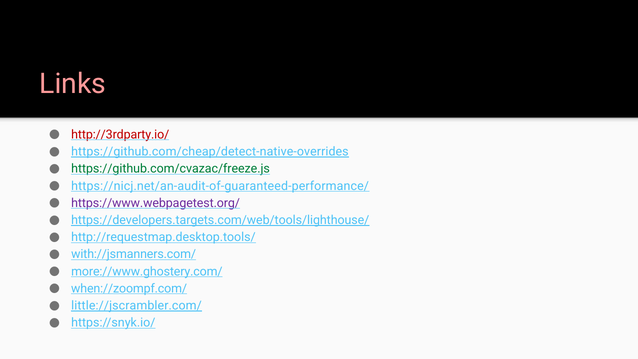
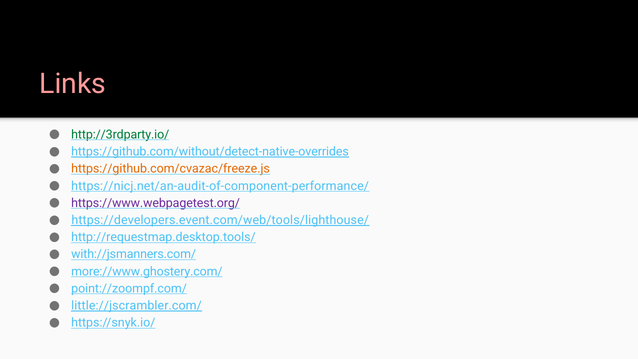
http://3rdparty.io/ colour: red -> green
https://github.com/cheap/detect-native-overrides: https://github.com/cheap/detect-native-overrides -> https://github.com/without/detect-native-overrides
https://github.com/cvazac/freeze.js colour: green -> orange
https://nicj.net/an-audit-of-guaranteed-performance/: https://nicj.net/an-audit-of-guaranteed-performance/ -> https://nicj.net/an-audit-of-component-performance/
https://developers.targets.com/web/tools/lighthouse/: https://developers.targets.com/web/tools/lighthouse/ -> https://developers.event.com/web/tools/lighthouse/
when://zoompf.com/: when://zoompf.com/ -> point://zoompf.com/
